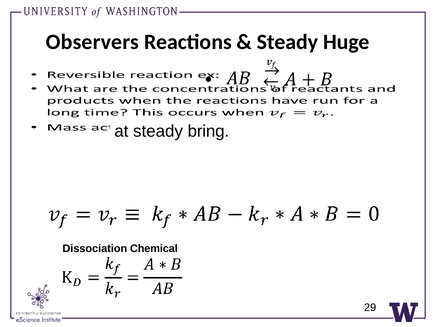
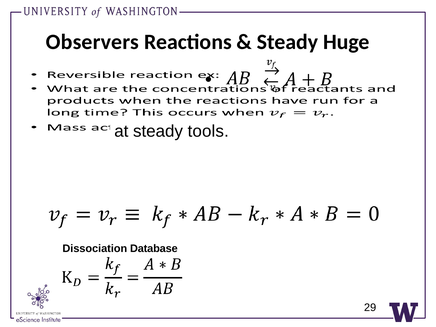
bring: bring -> tools
Chemical: Chemical -> Database
